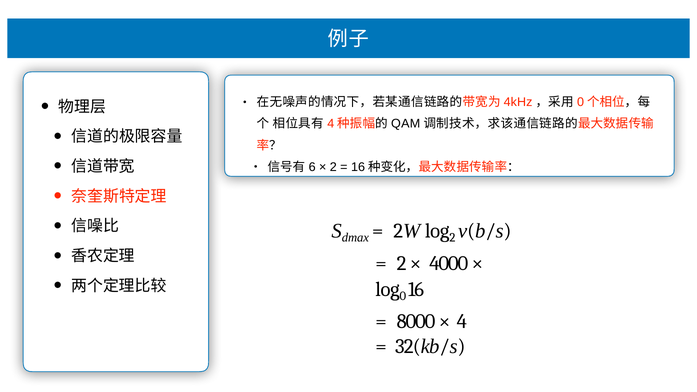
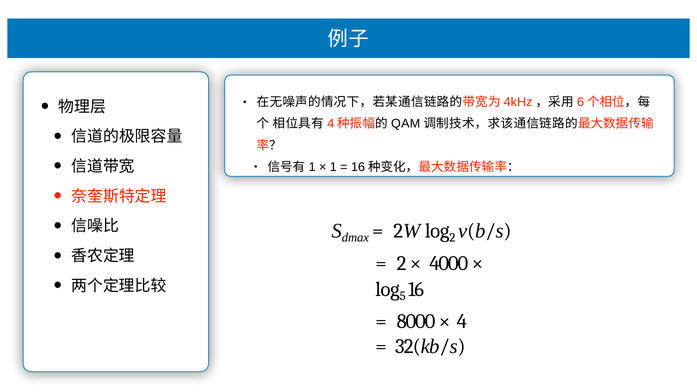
0 at (581, 102): 0 -> 6
6 at (312, 167): 6 -> 1
2 at (333, 167): 2 -> 1
0 at (403, 296): 0 -> 5
